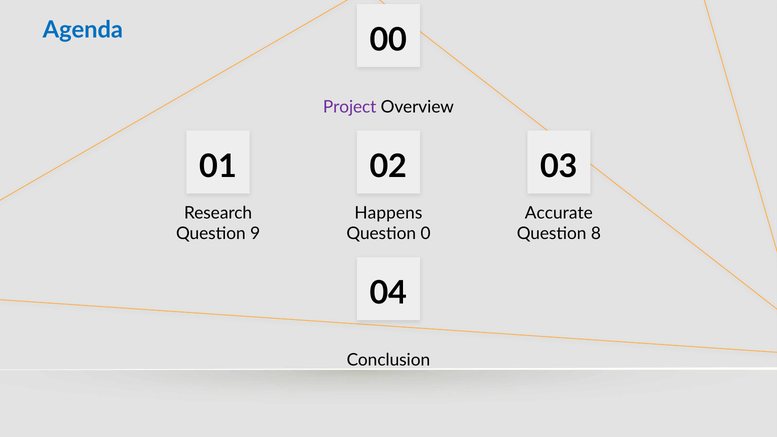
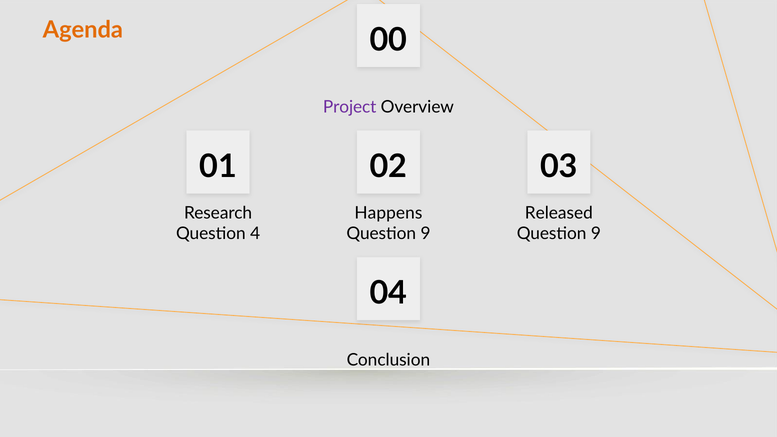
Agenda colour: blue -> orange
Accurate: Accurate -> Released
9: 9 -> 4
0 at (426, 234): 0 -> 9
8 at (596, 234): 8 -> 9
